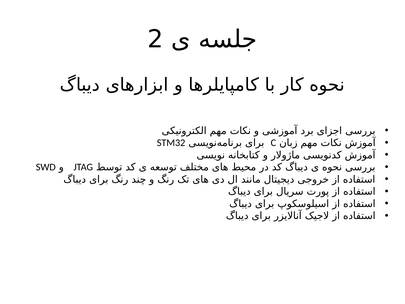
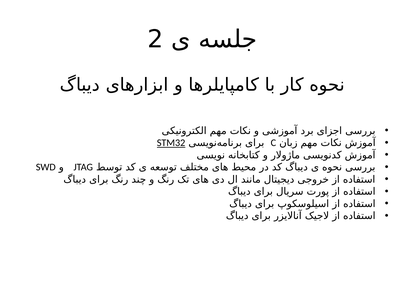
STM32 underline: none -> present
